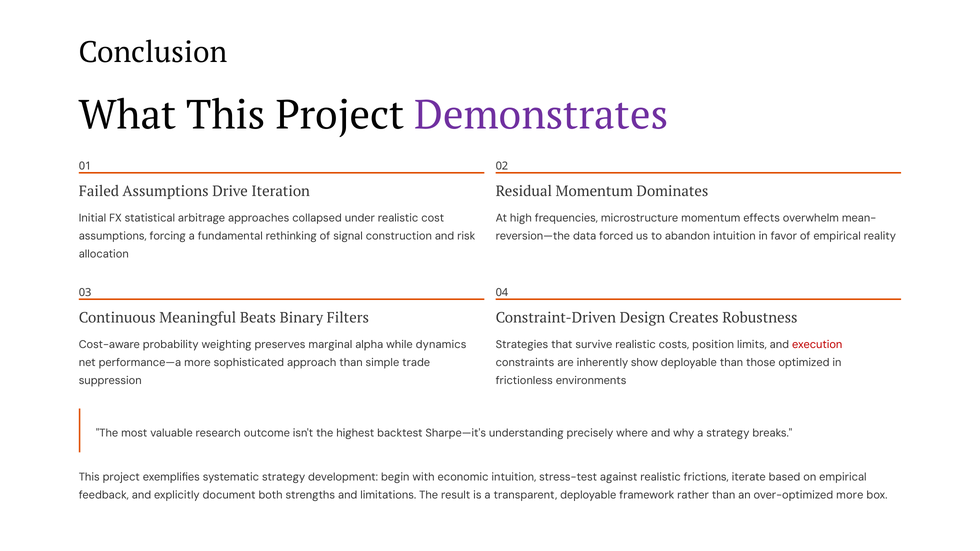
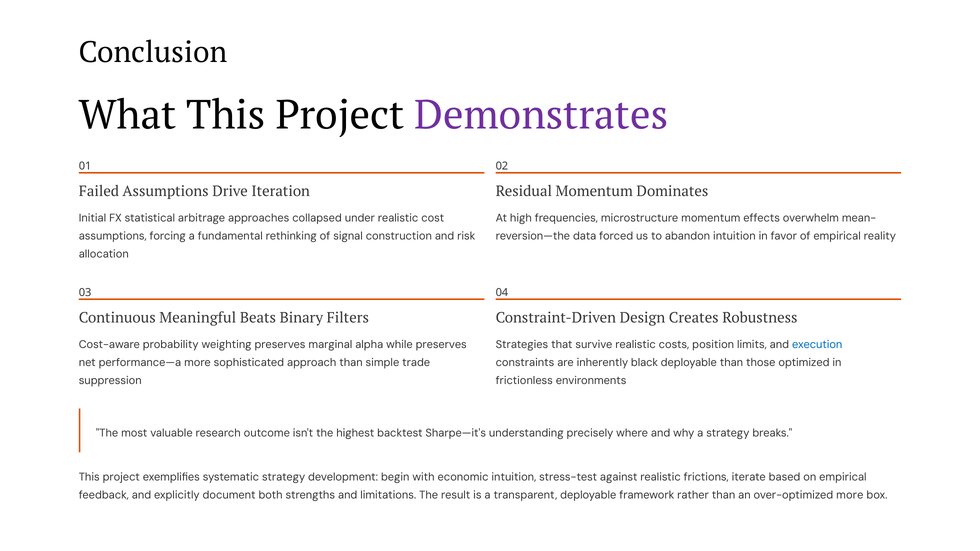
while dynamics: dynamics -> preserves
execution colour: red -> blue
show: show -> black
